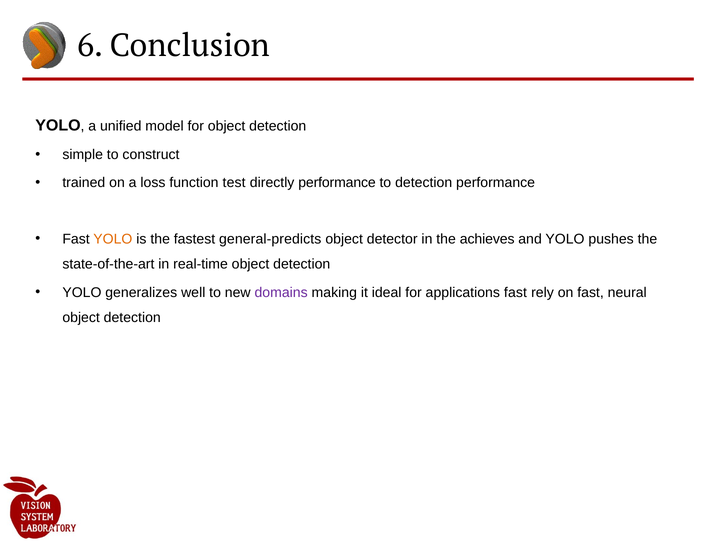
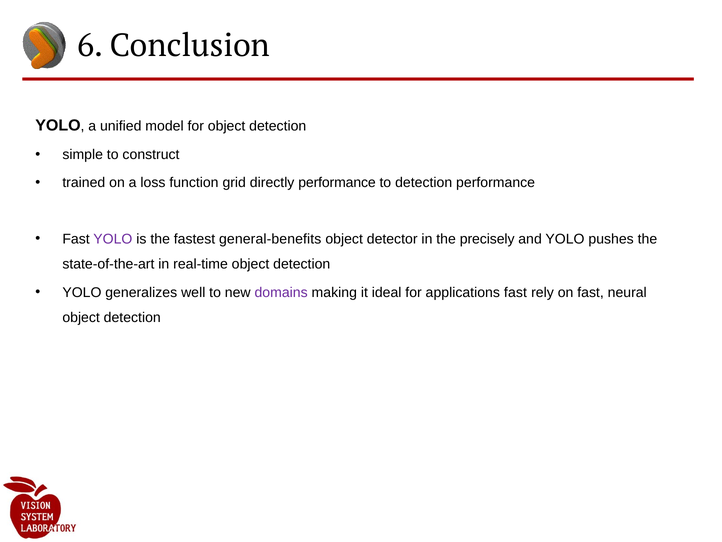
test: test -> grid
YOLO at (113, 239) colour: orange -> purple
general-predicts: general-predicts -> general-benefits
achieves: achieves -> precisely
